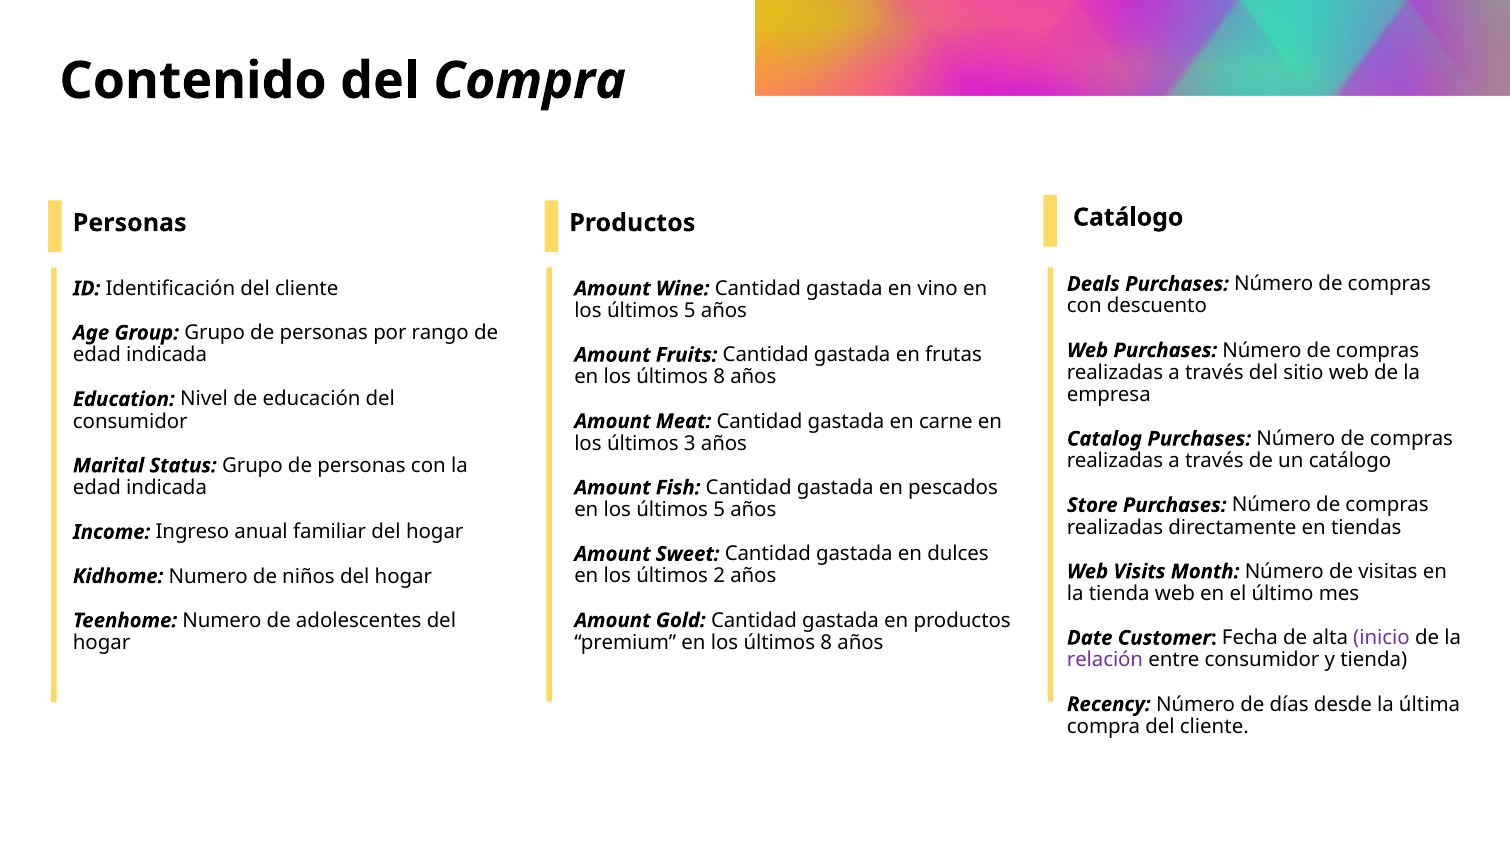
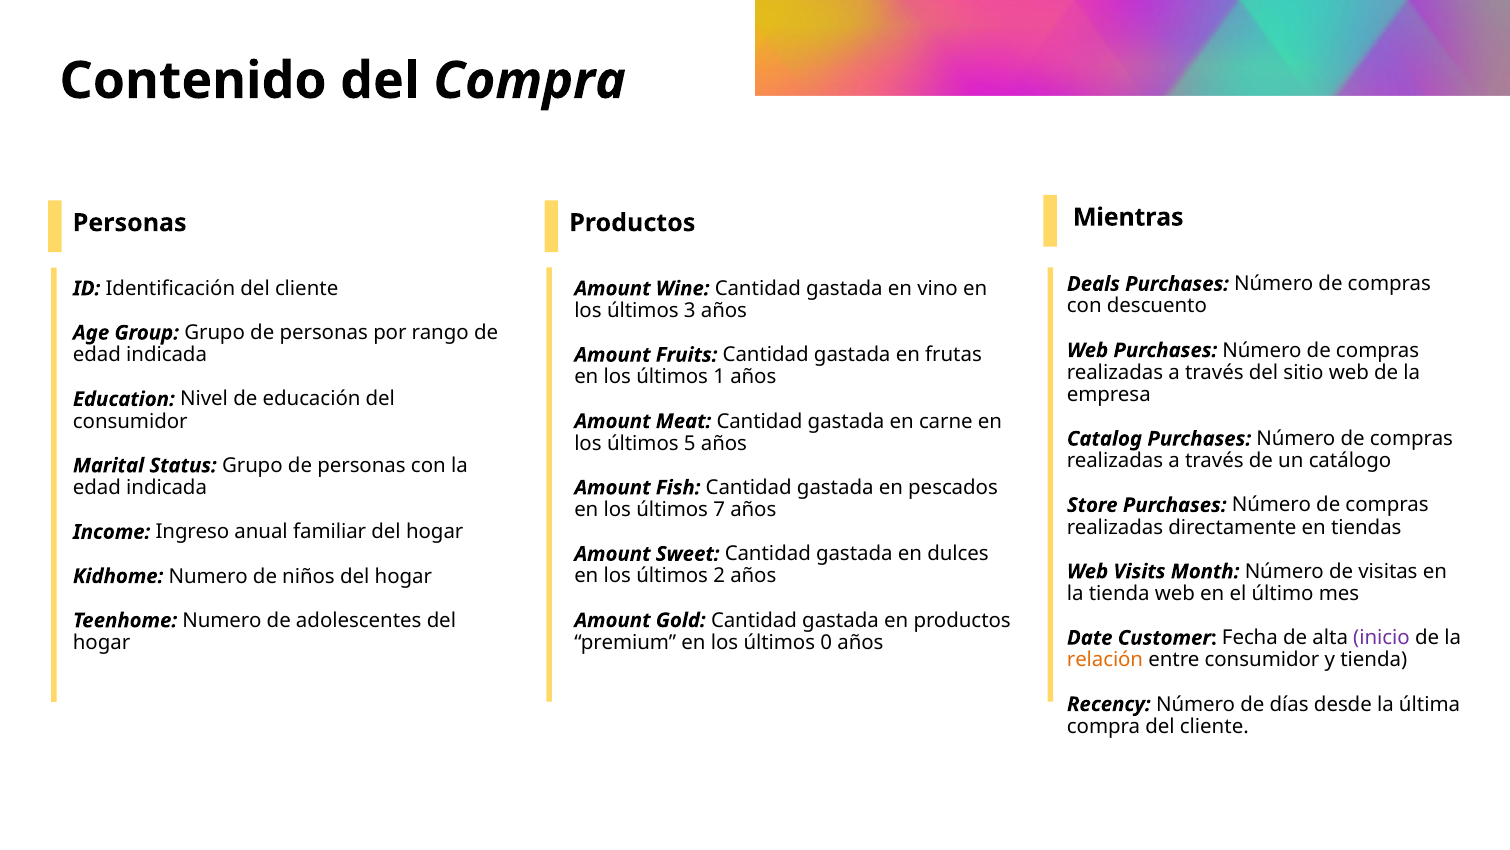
Productos Catálogo: Catálogo -> Mientras
5 at (690, 310): 5 -> 3
8 at (719, 377): 8 -> 1
3: 3 -> 5
5 at (719, 509): 5 -> 7
8 at (826, 642): 8 -> 0
relación colour: purple -> orange
